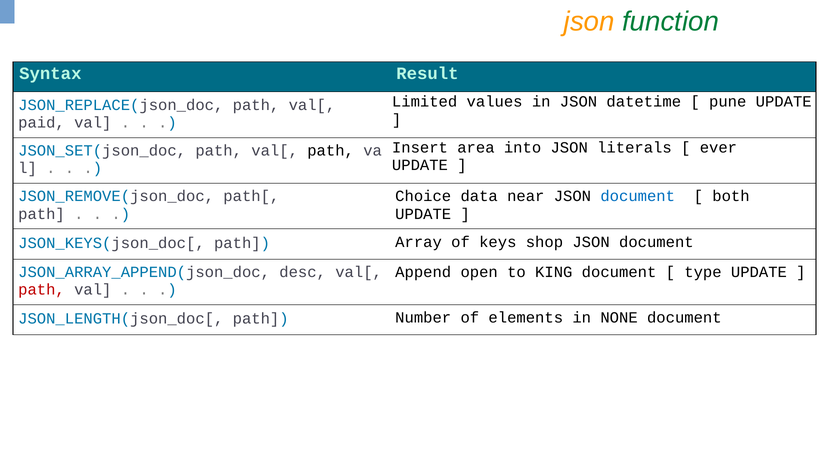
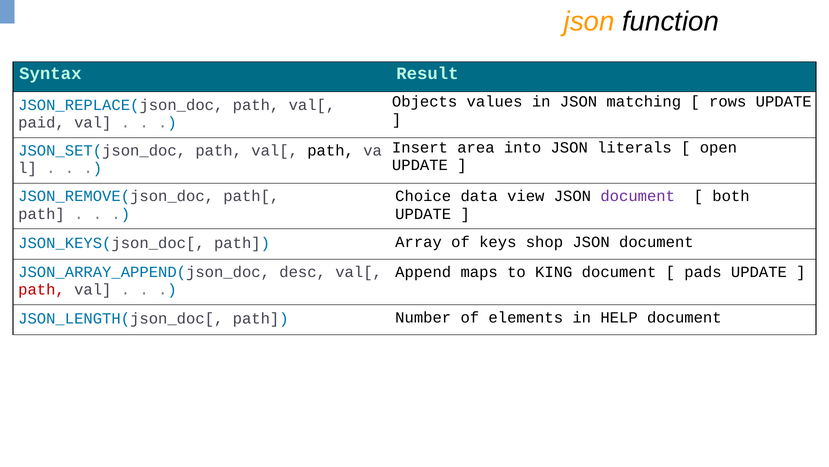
function colour: green -> black
Limited: Limited -> Objects
datetime: datetime -> matching
pune: pune -> rows
ever: ever -> open
near: near -> view
document at (638, 196) colour: blue -> purple
open: open -> maps
type: type -> pads
NONE: NONE -> HELP
